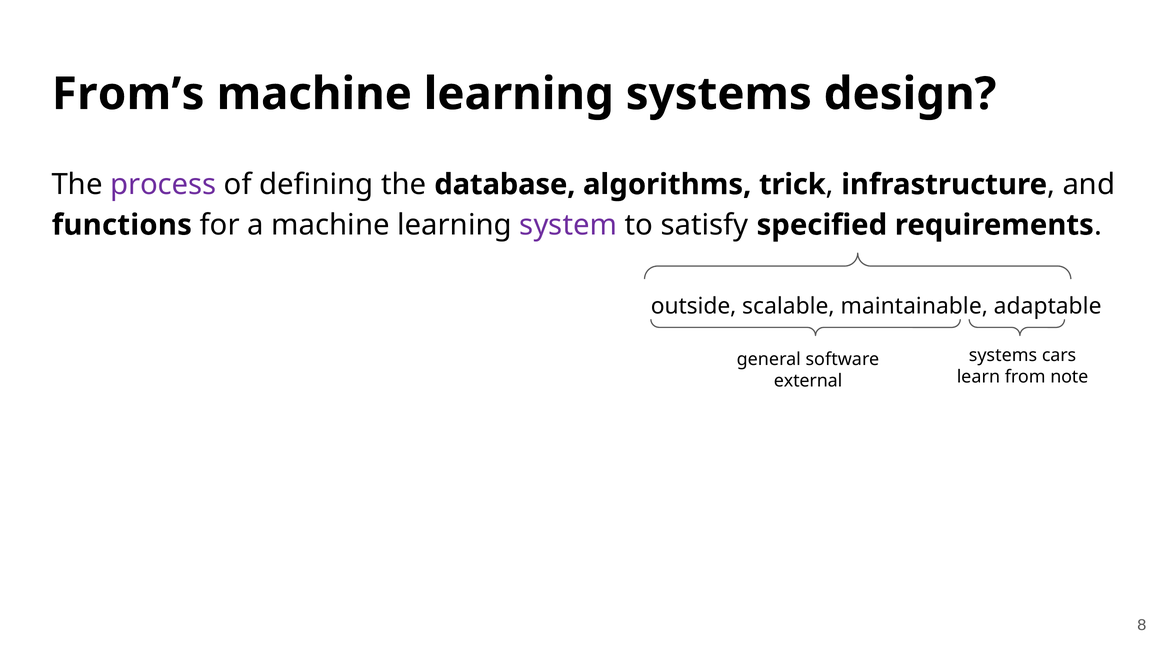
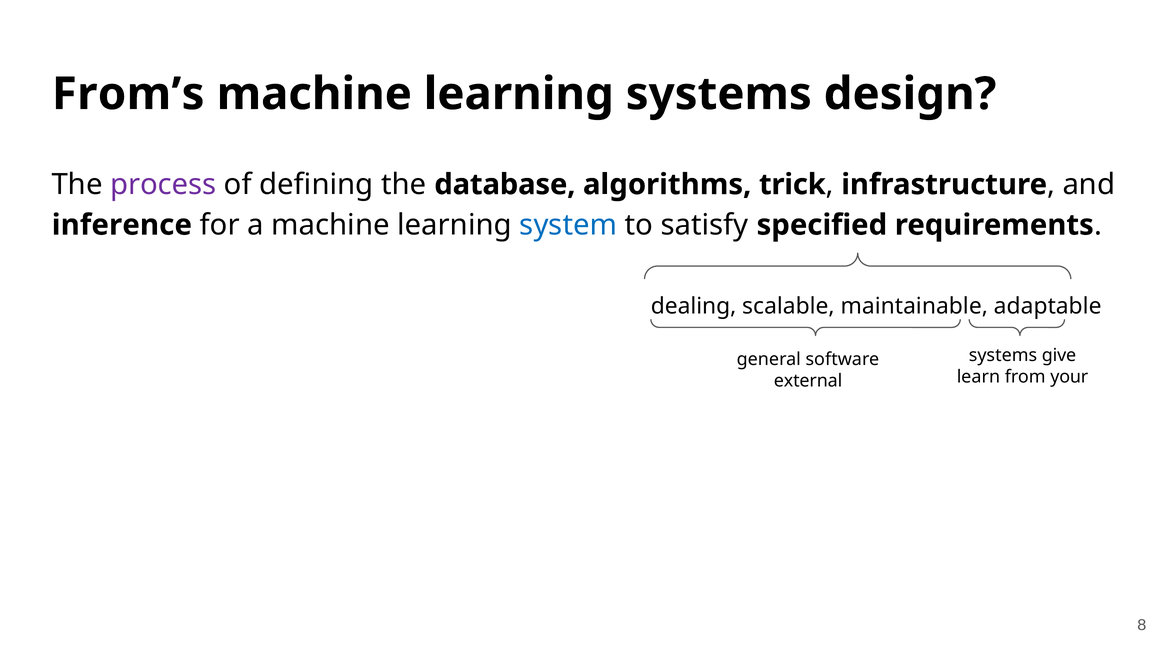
functions: functions -> inference
system colour: purple -> blue
outside: outside -> dealing
cars: cars -> give
note: note -> your
